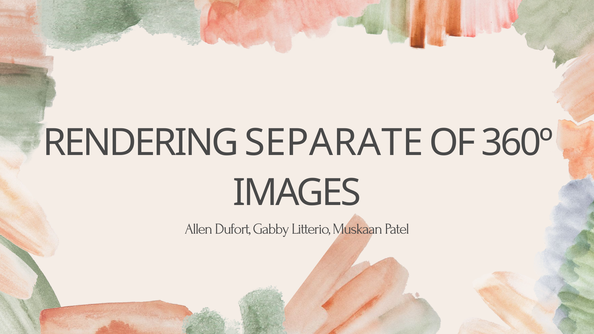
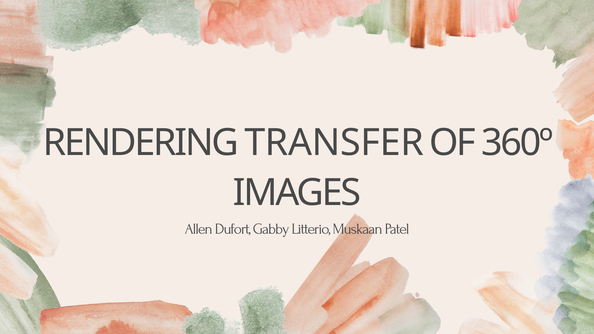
SEPARATE: SEPARATE -> TRANSFER
